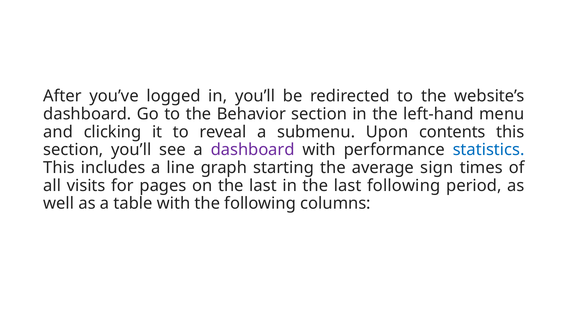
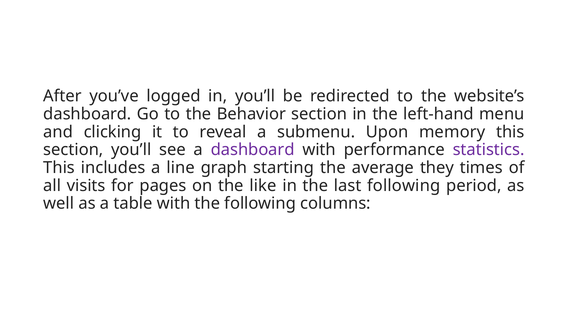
contents: contents -> memory
statistics colour: blue -> purple
sign: sign -> they
on the last: last -> like
